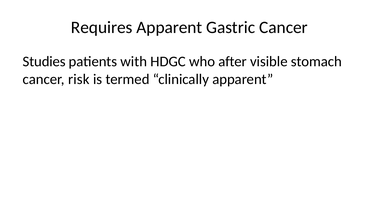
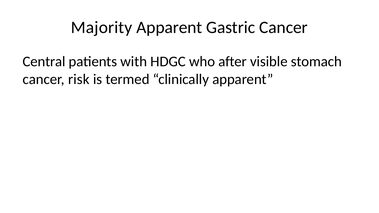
Requires: Requires -> Majority
Studies: Studies -> Central
